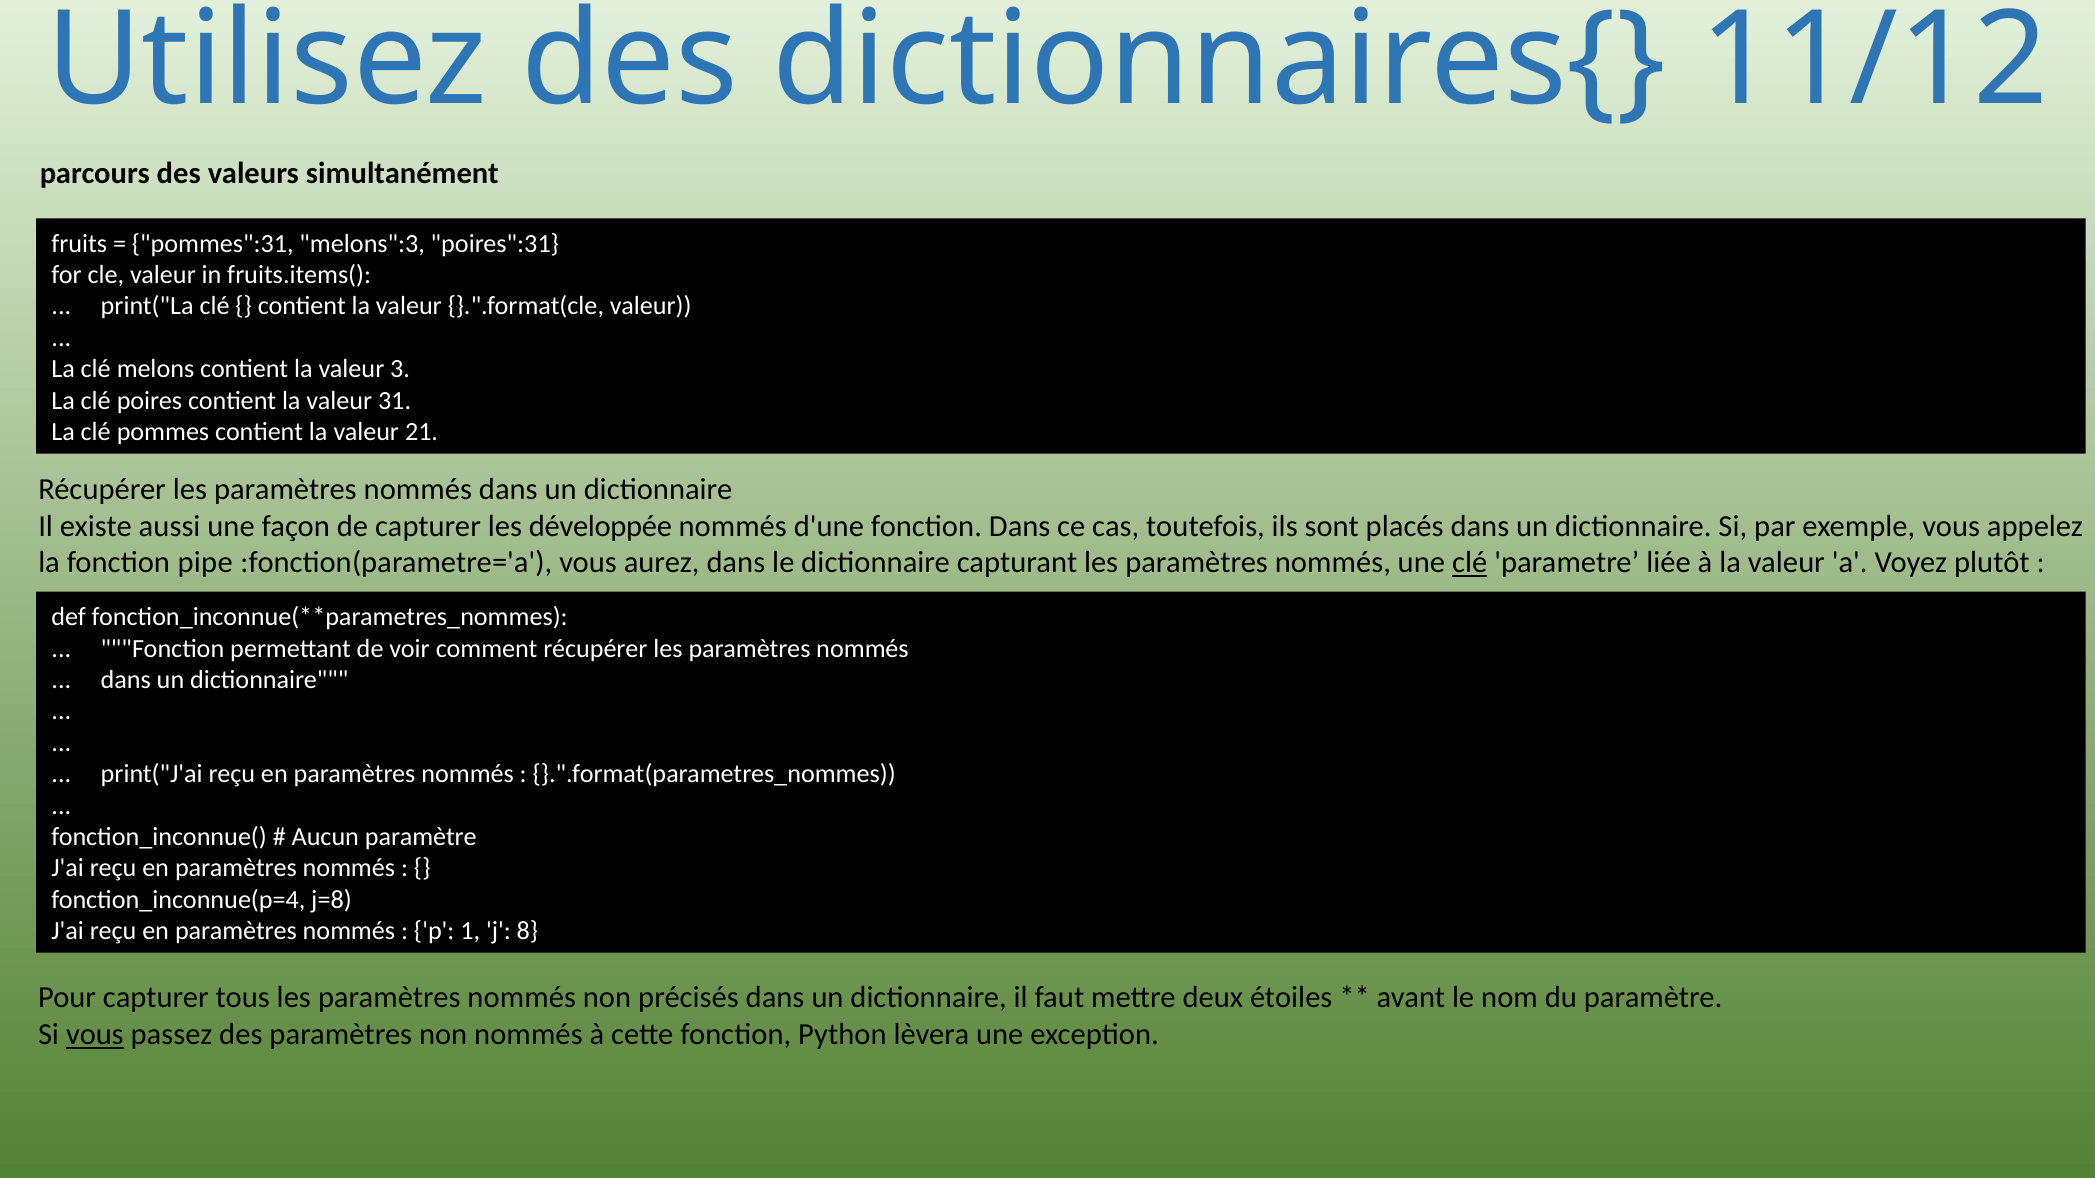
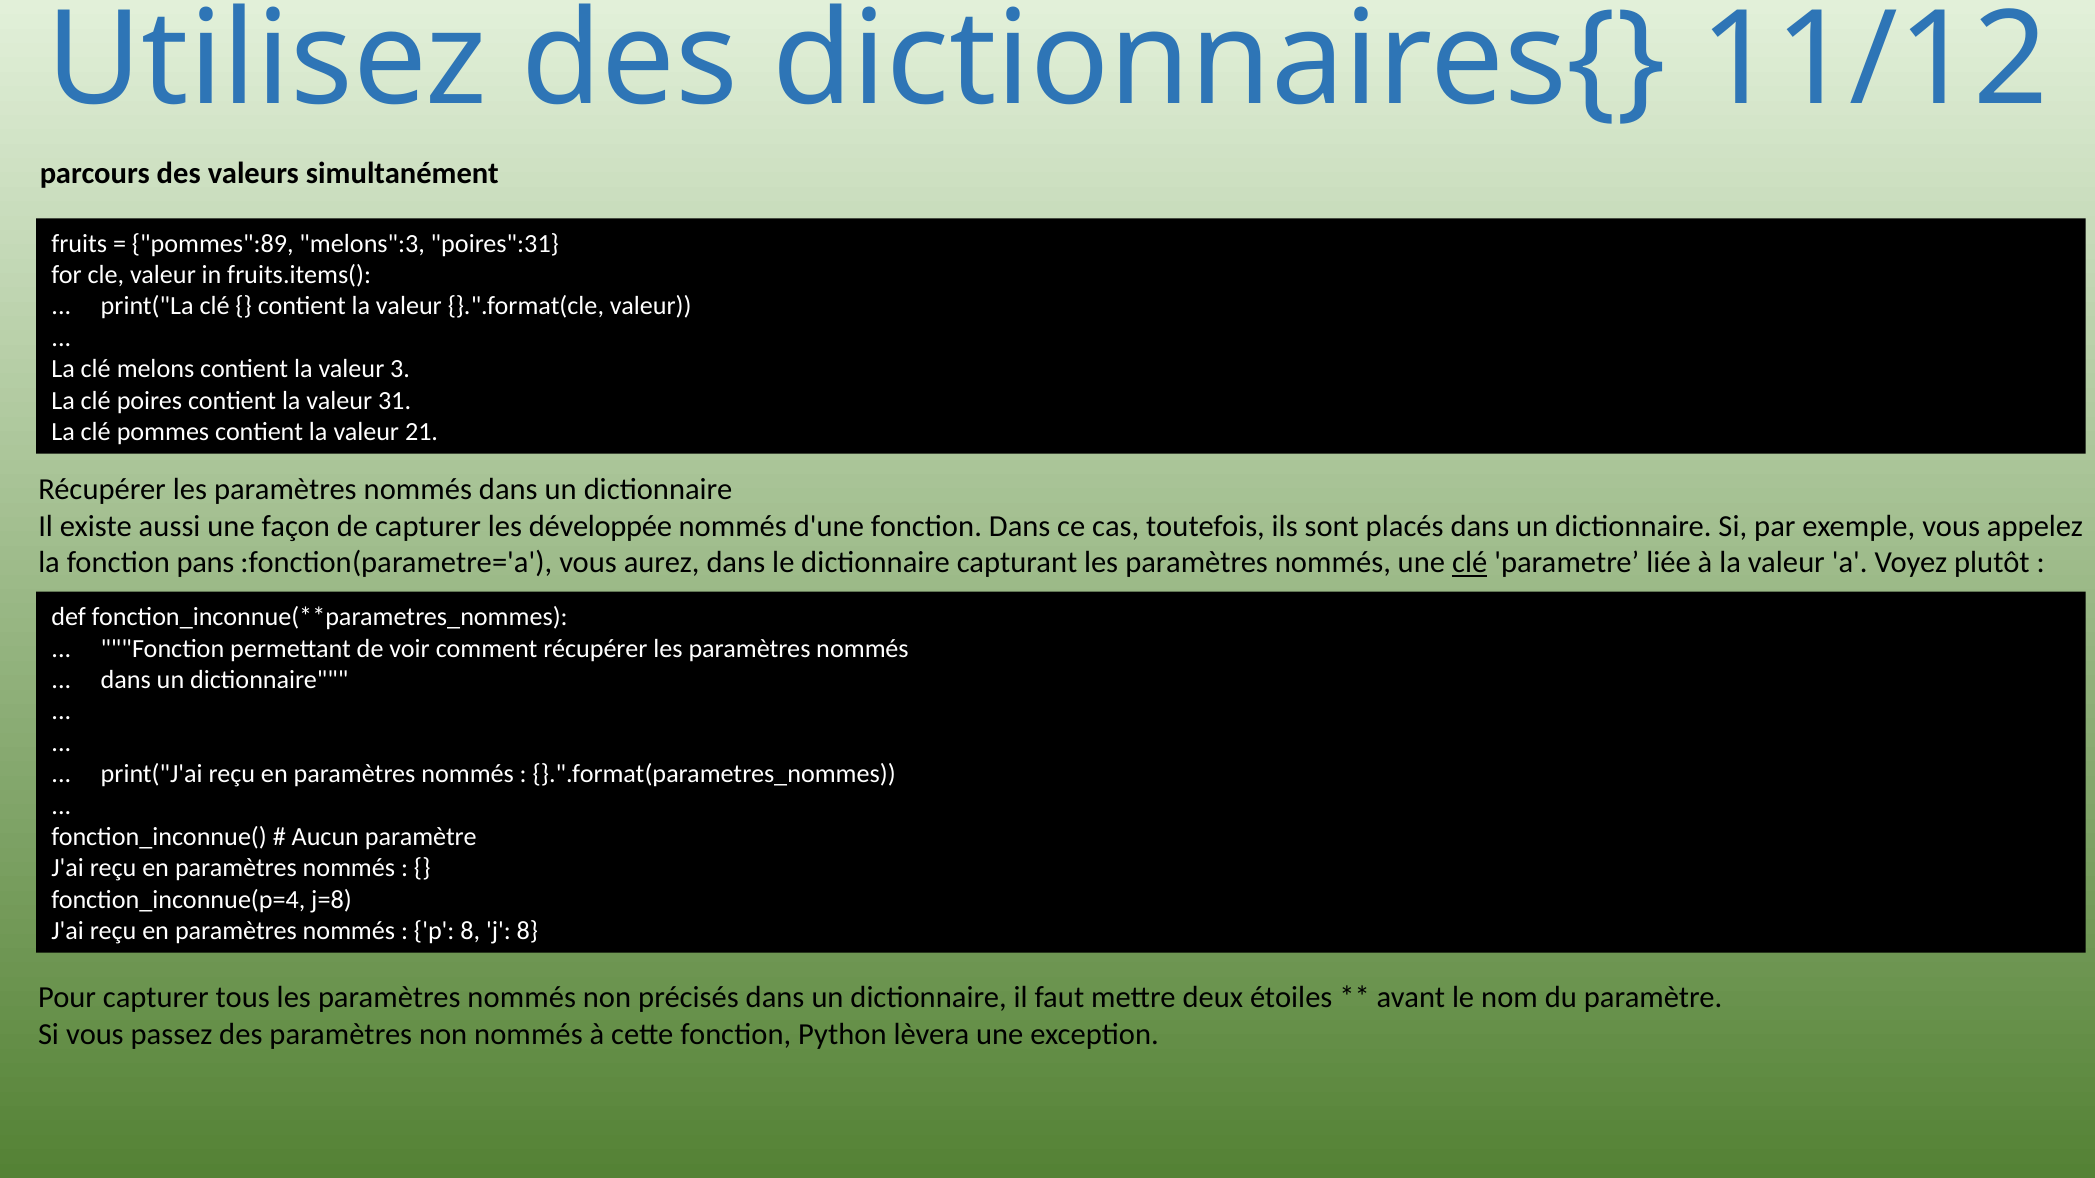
pommes":31: pommes":31 -> pommes":89
pipe: pipe -> pans
p 1: 1 -> 8
vous at (95, 1035) underline: present -> none
